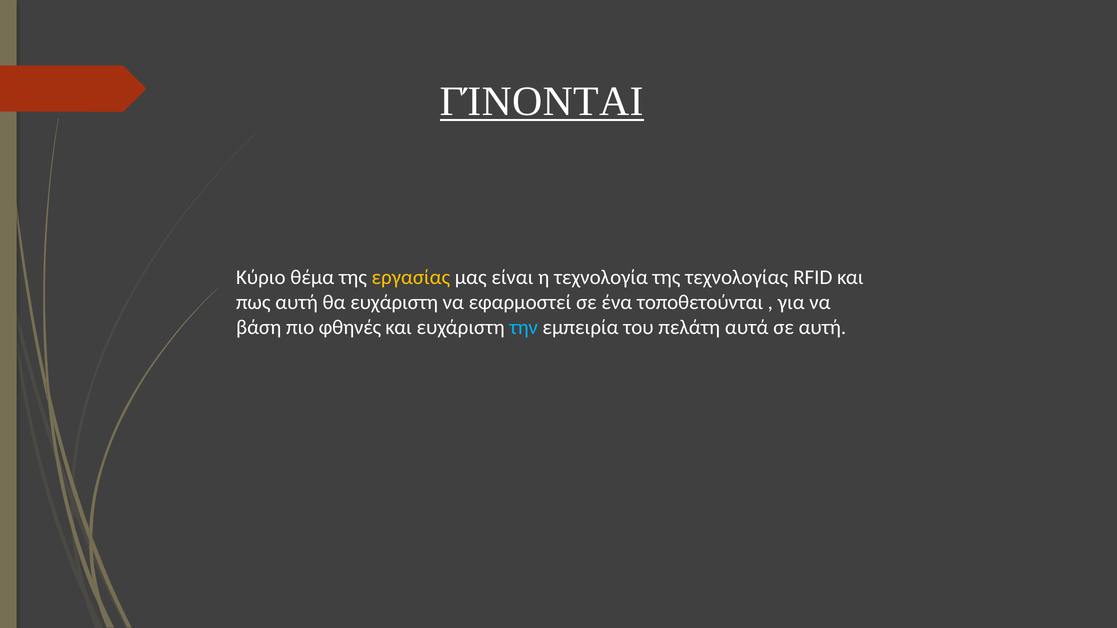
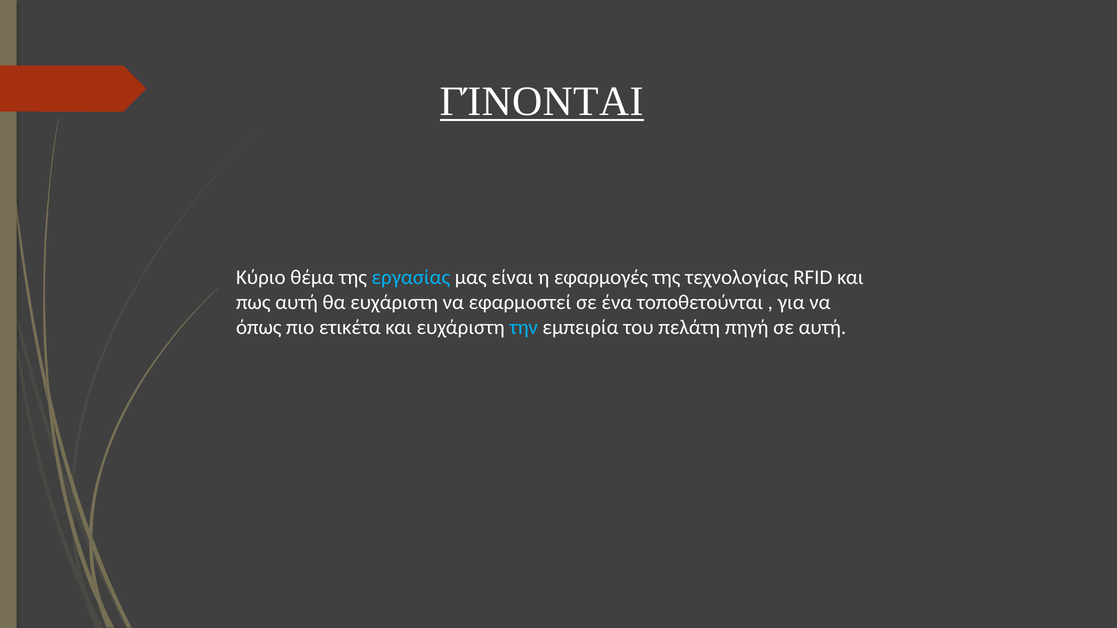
εργασίας colour: yellow -> light blue
τεχνολογία: τεχνολογία -> εφαρμογές
βάση: βάση -> όπως
φθηνές: φθηνές -> ετικέτα
αυτά: αυτά -> πηγή
